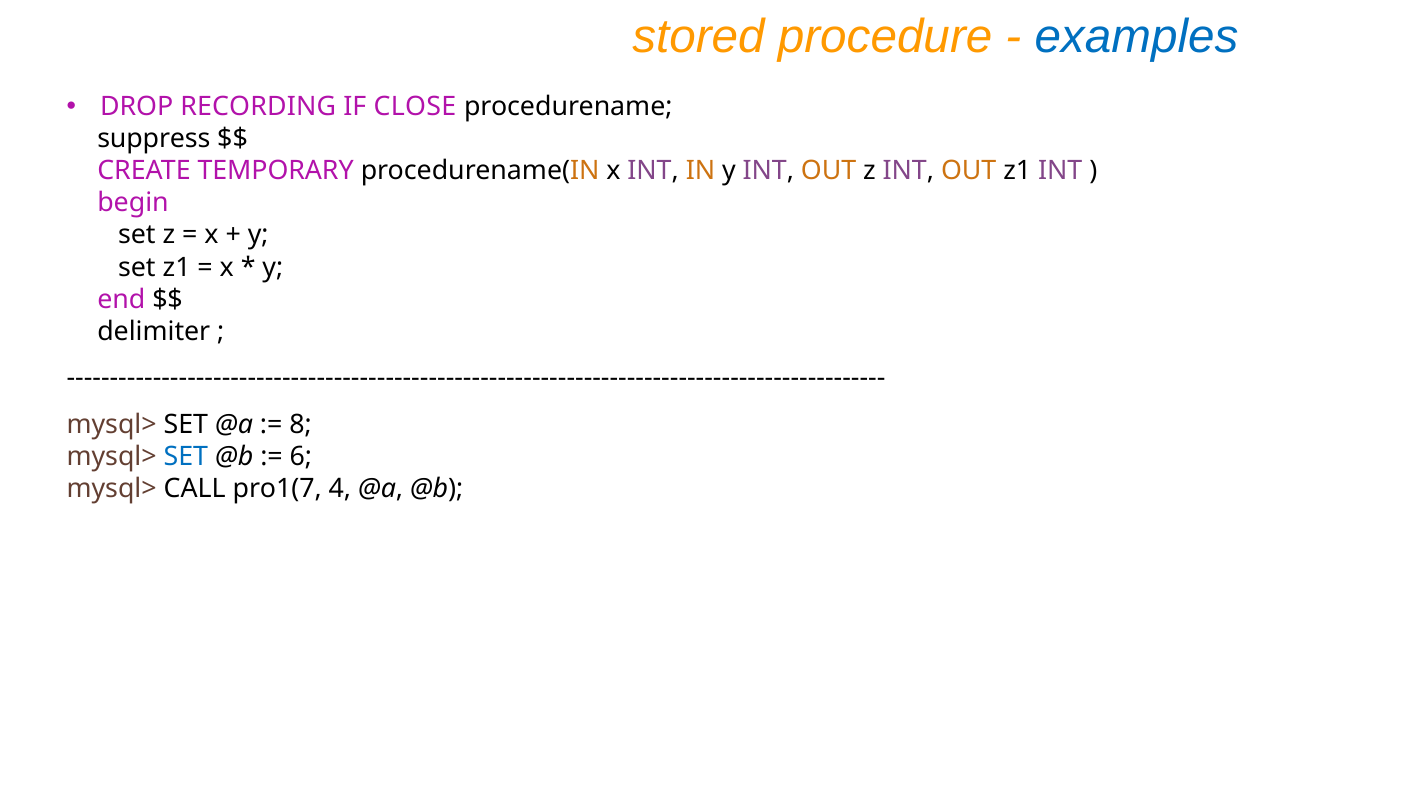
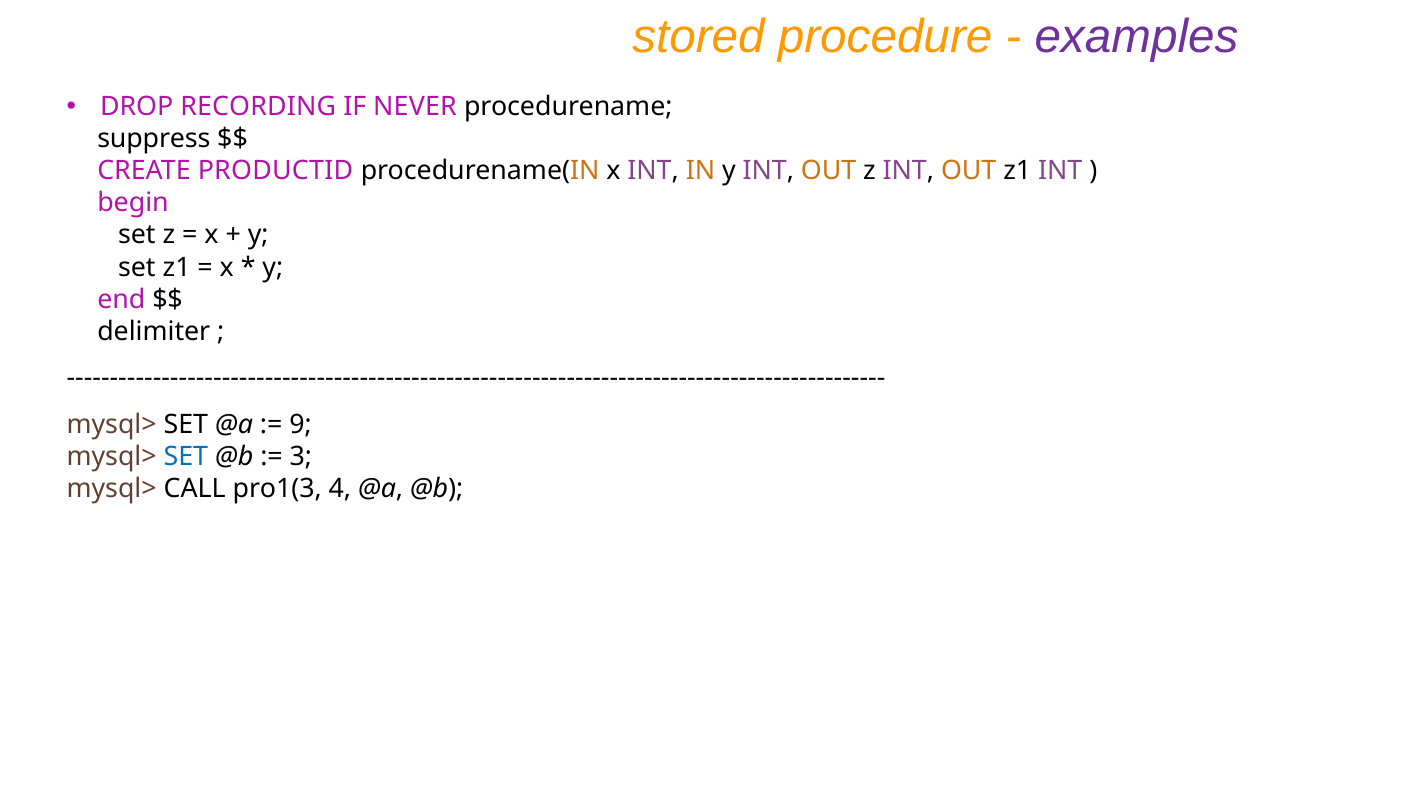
examples colour: blue -> purple
CLOSE: CLOSE -> NEVER
TEMPORARY: TEMPORARY -> PRODUCTID
8: 8 -> 9
6: 6 -> 3
pro1(7: pro1(7 -> pro1(3
